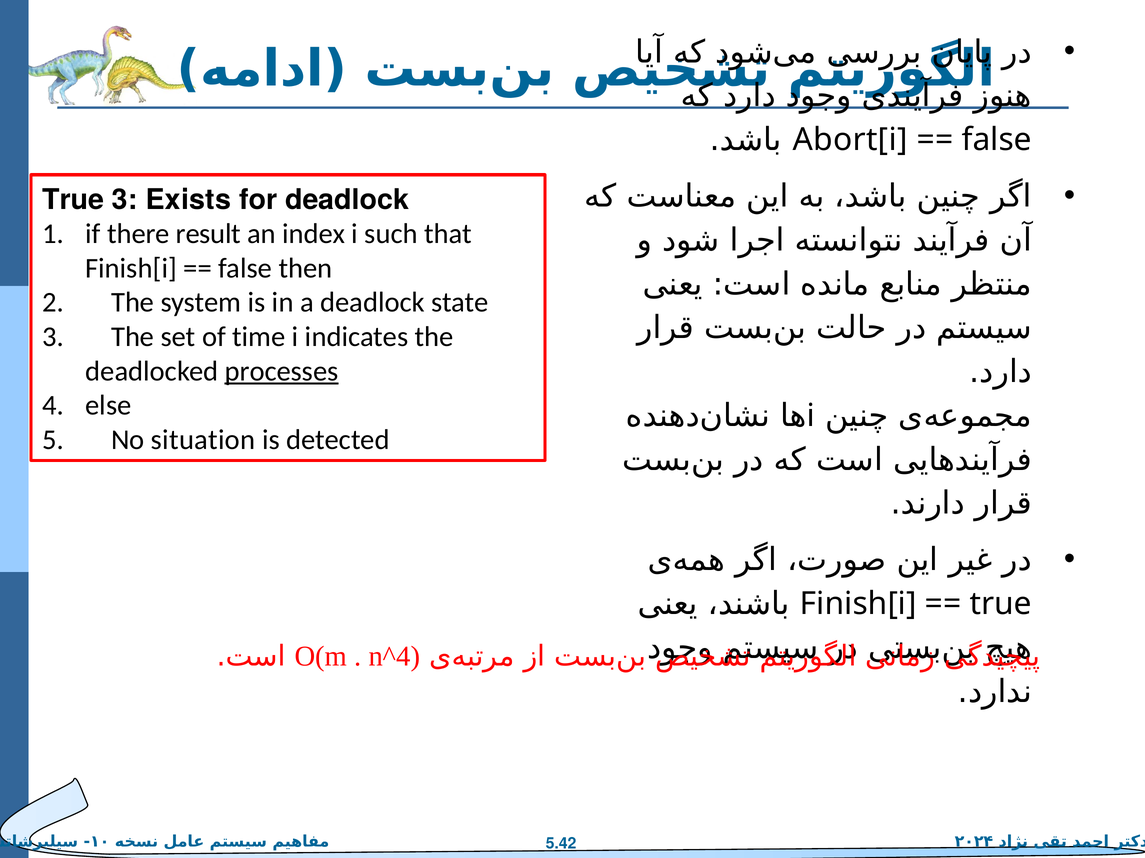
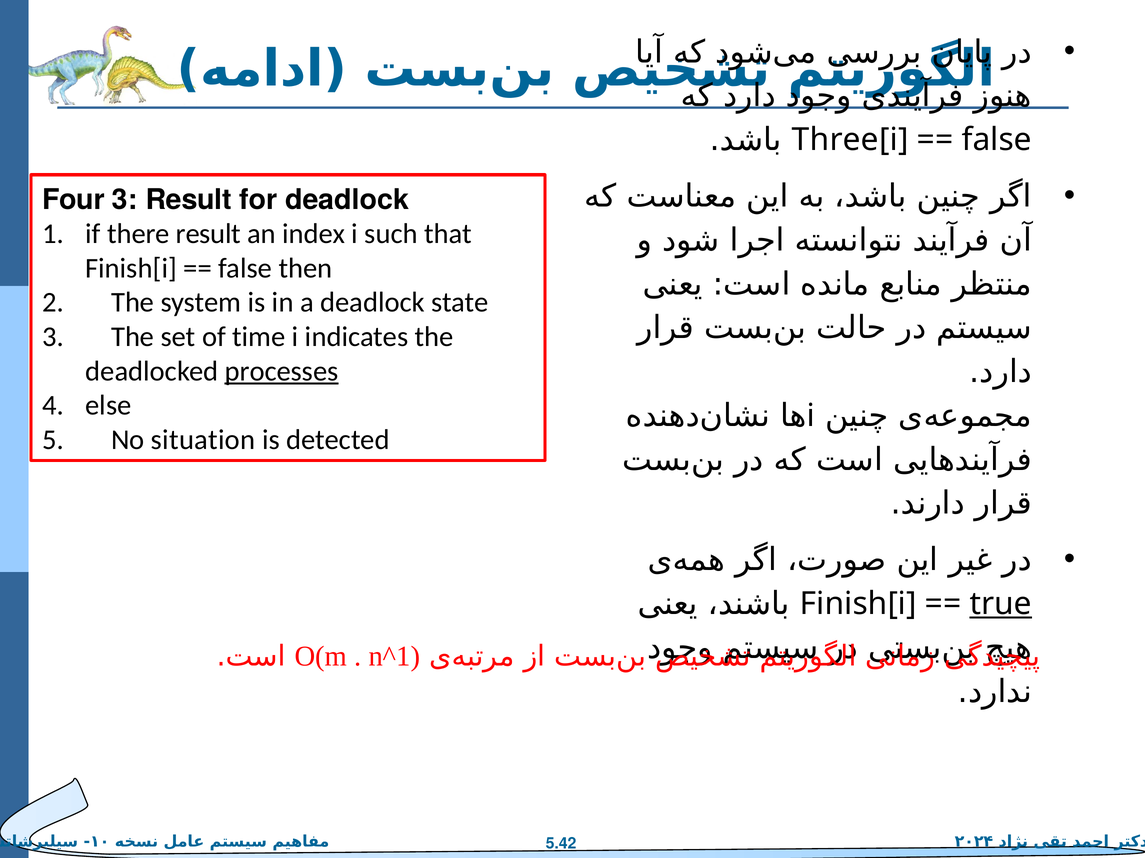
Abort[i: Abort[i -> Three[i
True at (73, 200): True -> Four
3 Exists: Exists -> Result
true at (1001, 604) underline: none -> present
n^4: n^4 -> n^1
